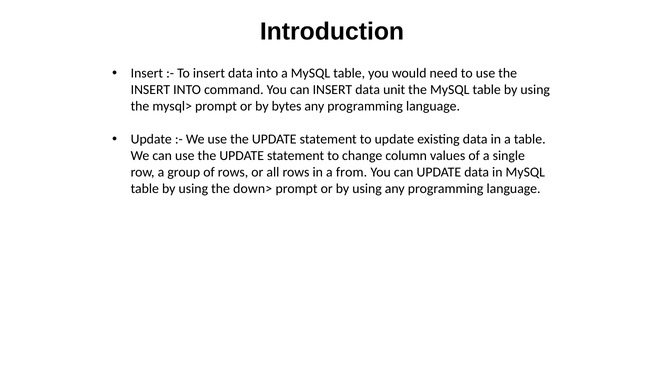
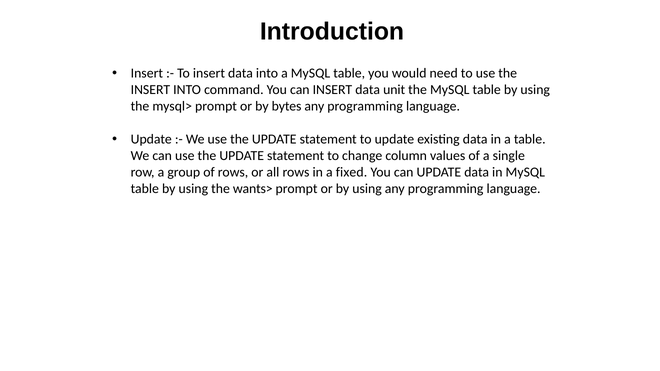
from: from -> fixed
down>: down> -> wants>
